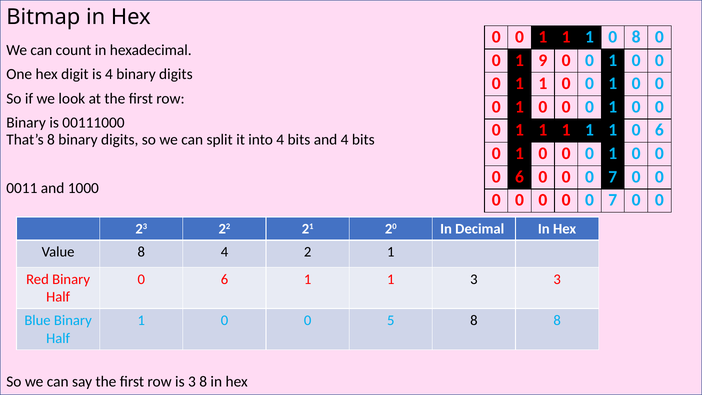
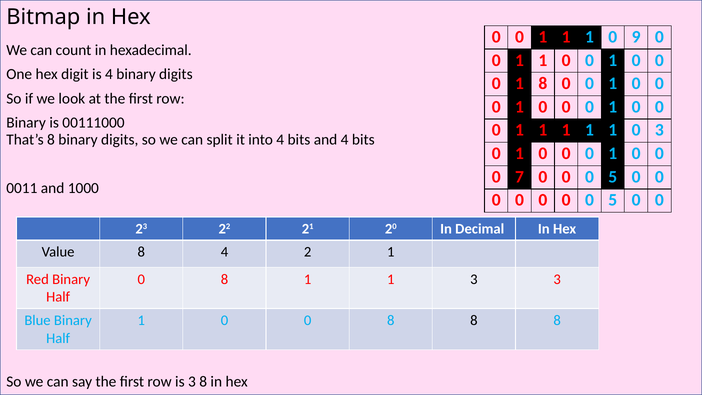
0 8: 8 -> 9
9 at (543, 60): 9 -> 1
1 at (543, 84): 1 -> 8
1 0 6: 6 -> 3
6 at (520, 177): 6 -> 7
7 at (613, 177): 7 -> 5
7 at (613, 200): 7 -> 5
6 at (224, 279): 6 -> 8
0 0 5: 5 -> 8
